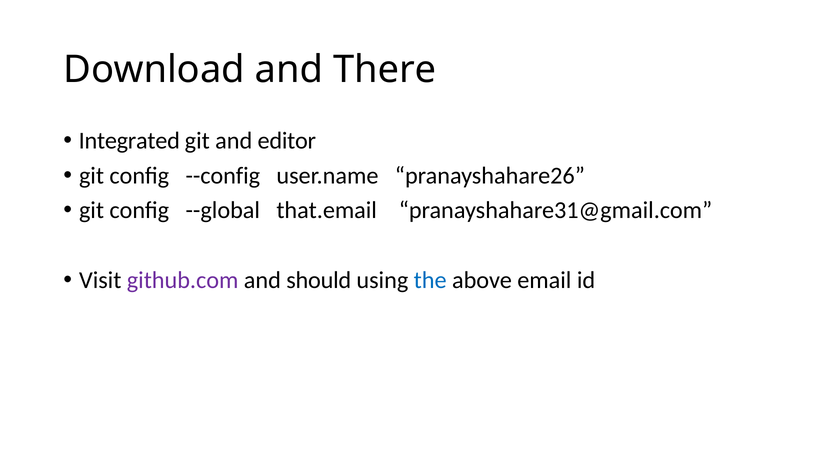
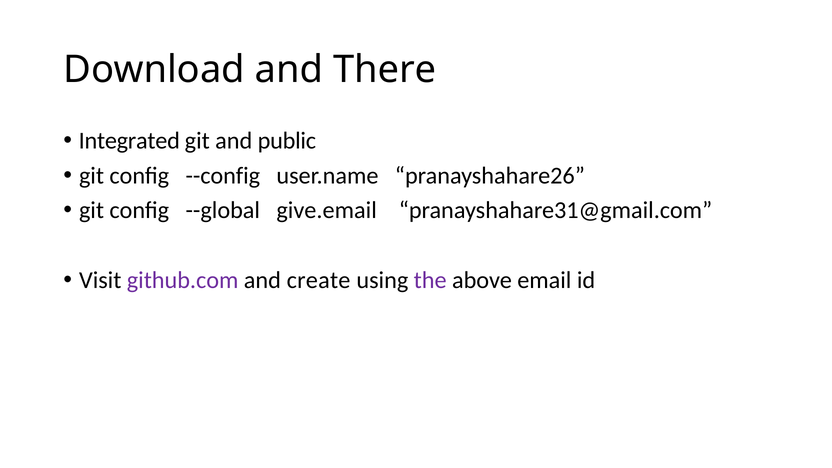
editor: editor -> public
that.email: that.email -> give.email
should: should -> create
the colour: blue -> purple
